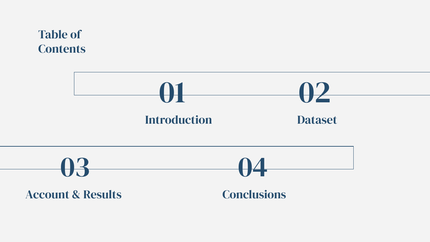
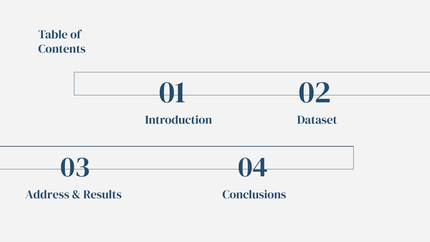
Account: Account -> Address
